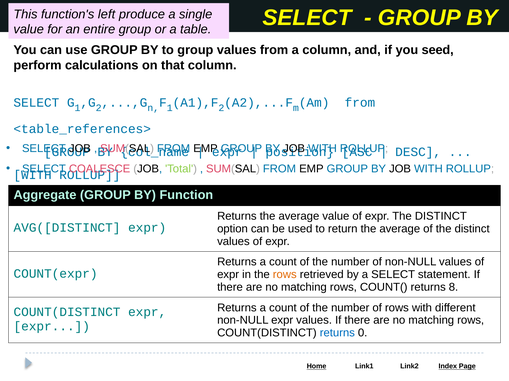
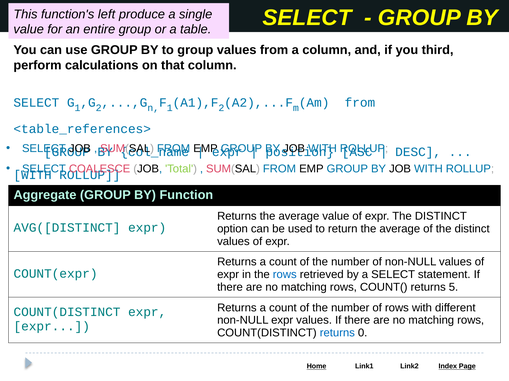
seed: seed -> third
rows at (285, 275) colour: orange -> blue
8: 8 -> 5
